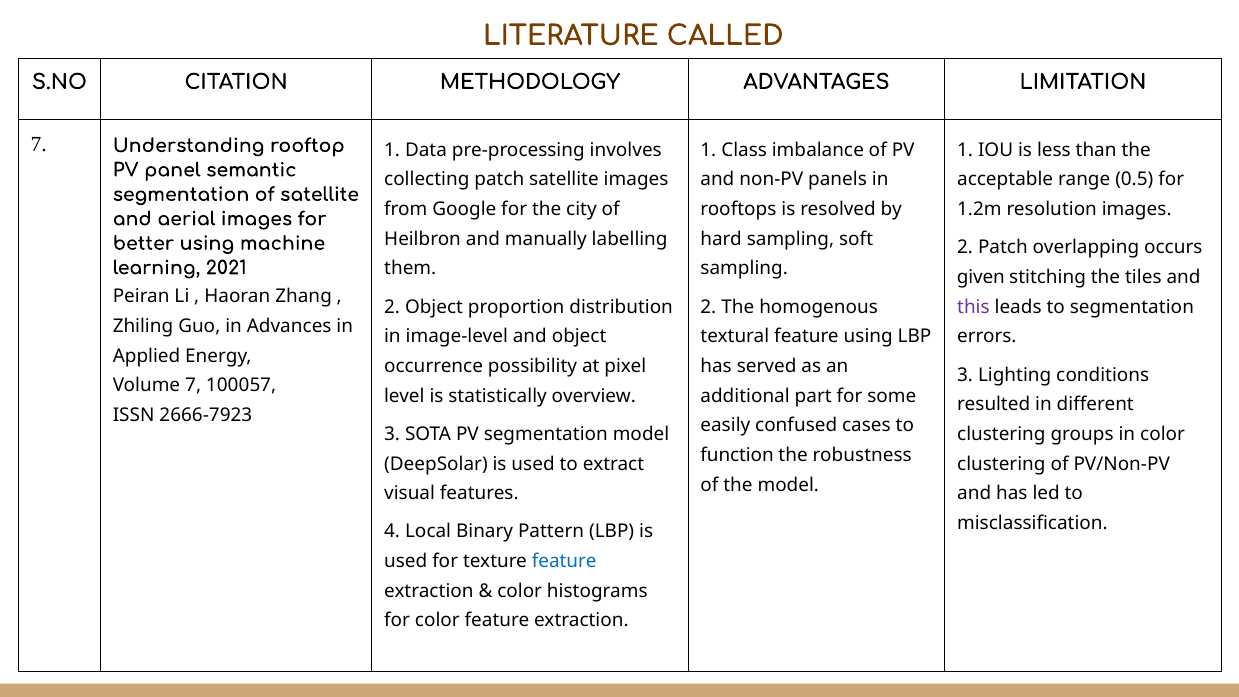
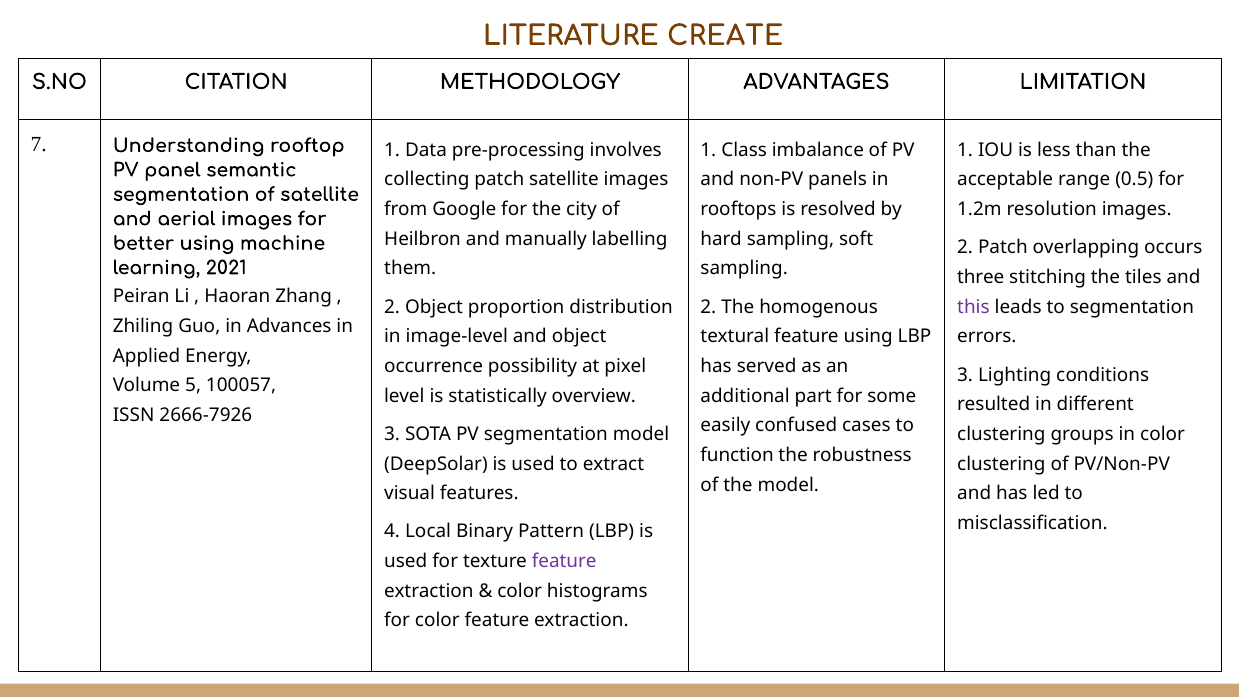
CALLED: CALLED -> CREATE
given: given -> three
Volume 7: 7 -> 5
2666-7923: 2666-7923 -> 2666-7926
feature at (564, 561) colour: blue -> purple
